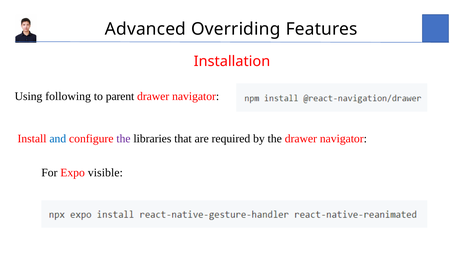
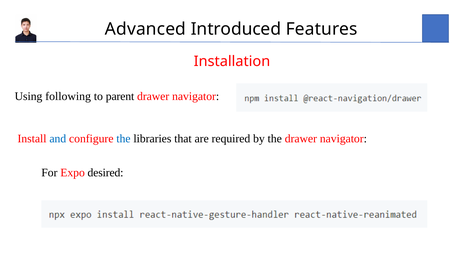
Overriding: Overriding -> Introduced
the at (123, 139) colour: purple -> blue
visible: visible -> desired
